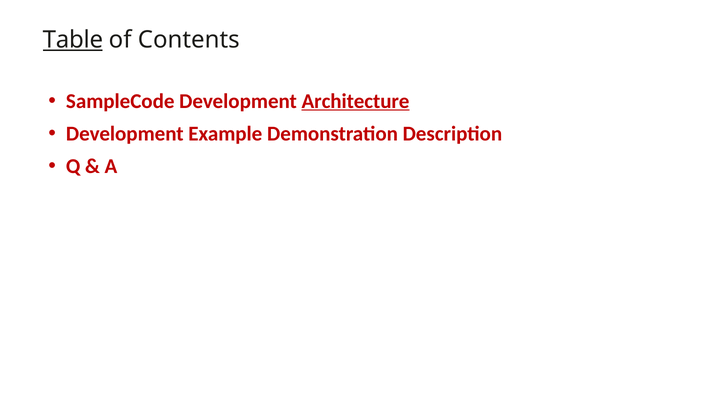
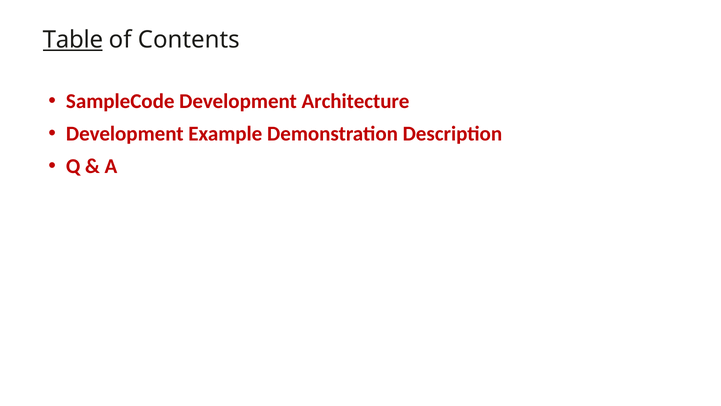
Architecture underline: present -> none
